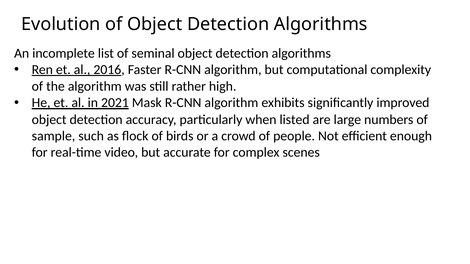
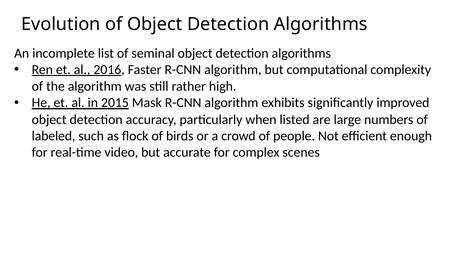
2021: 2021 -> 2015
sample: sample -> labeled
